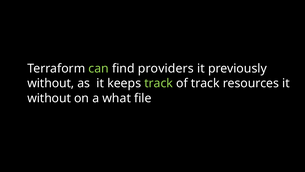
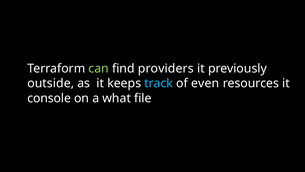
without at (51, 83): without -> outside
track at (159, 83) colour: light green -> light blue
of track: track -> even
without at (49, 98): without -> console
